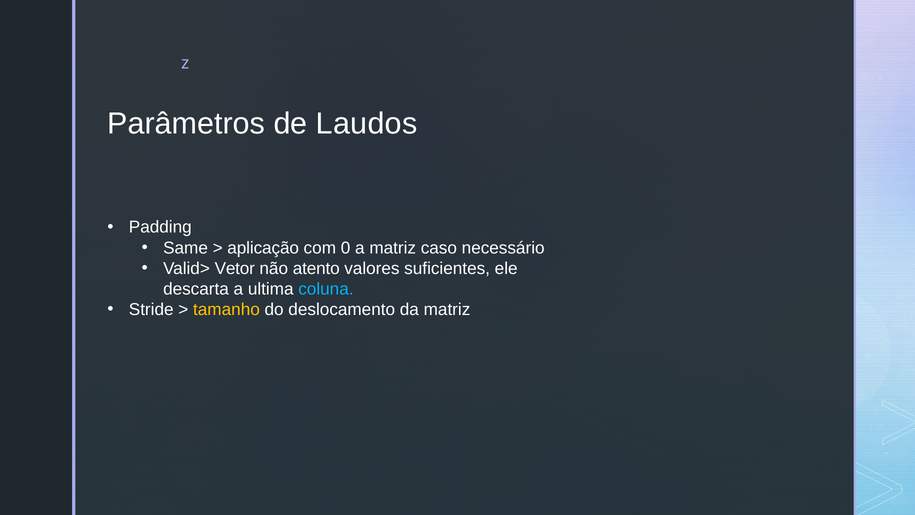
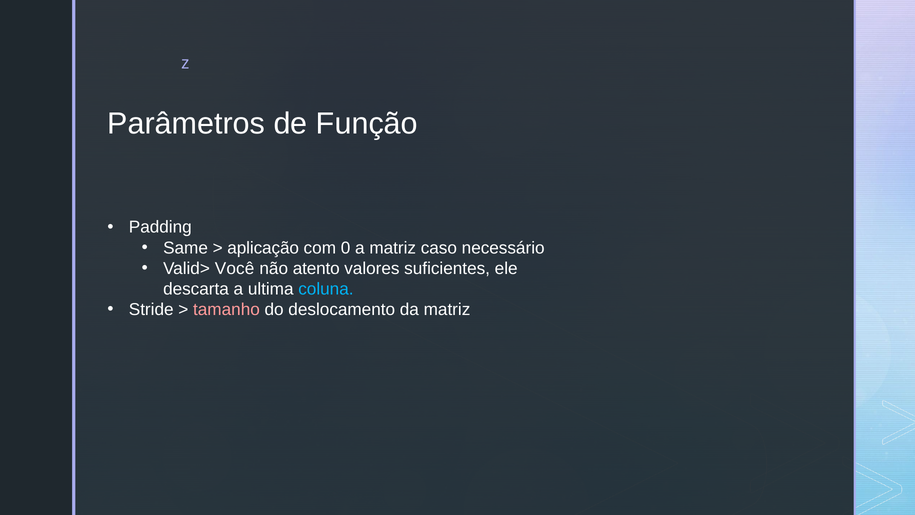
Laudos: Laudos -> Função
Vetor: Vetor -> Você
tamanho colour: yellow -> pink
